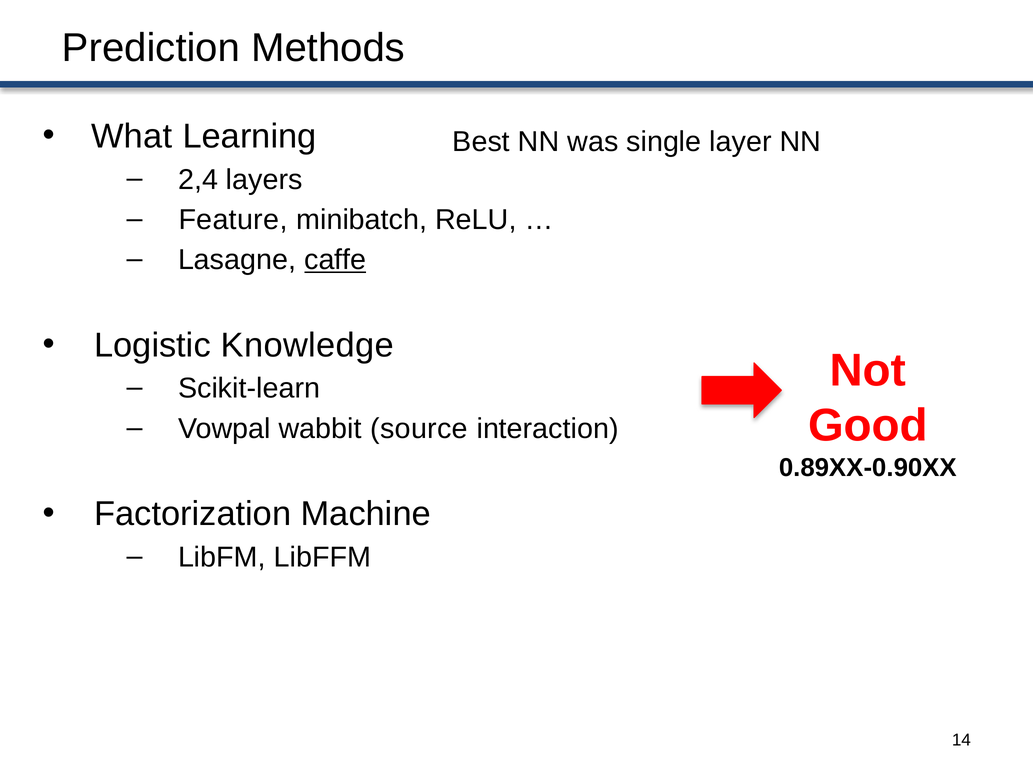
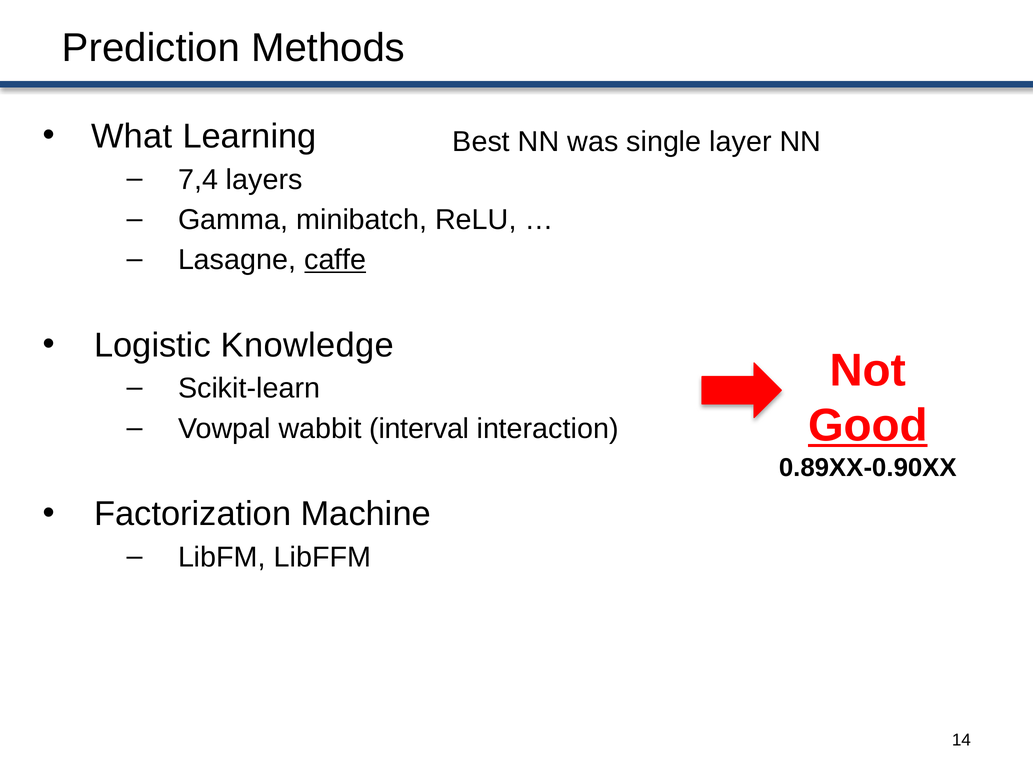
2,4: 2,4 -> 7,4
Feature: Feature -> Gamma
Good underline: none -> present
source: source -> interval
